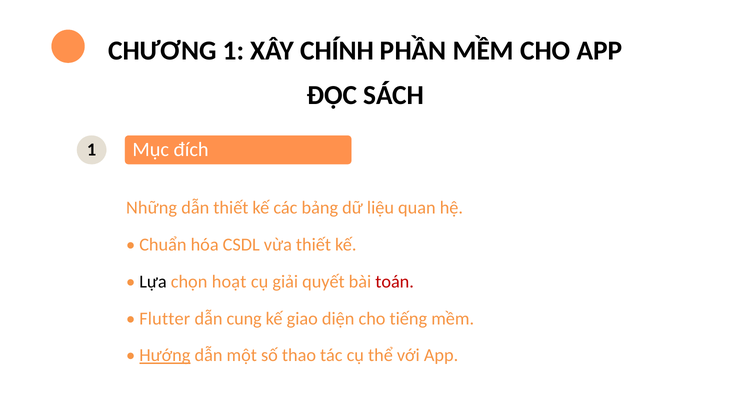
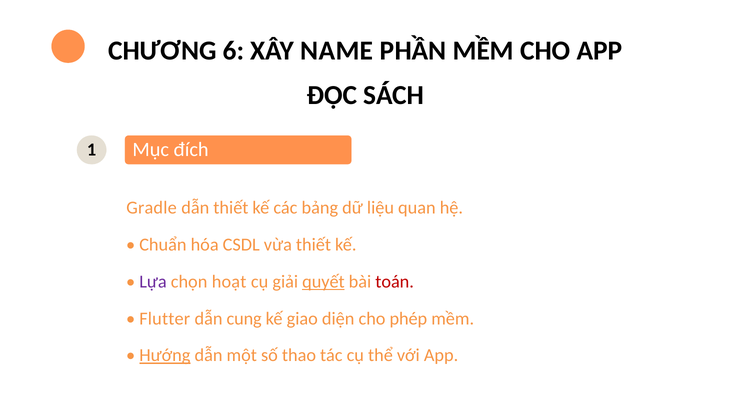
CHƯƠNG 1: 1 -> 6
CHÍNH: CHÍNH -> NAME
Những: Những -> Gradle
Lựa colour: black -> purple
quyết underline: none -> present
tiếng: tiếng -> phép
